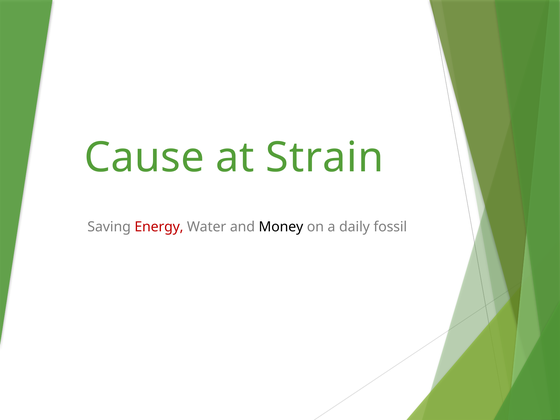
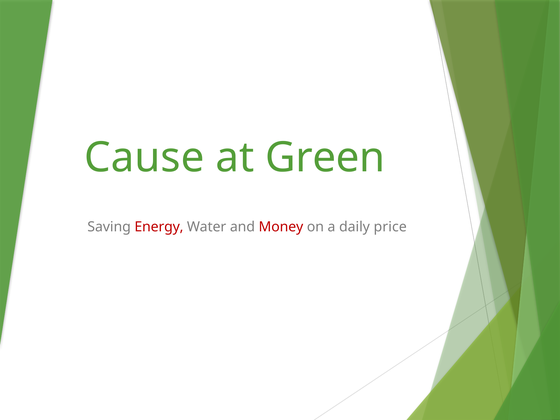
Strain: Strain -> Green
Money colour: black -> red
fossil: fossil -> price
